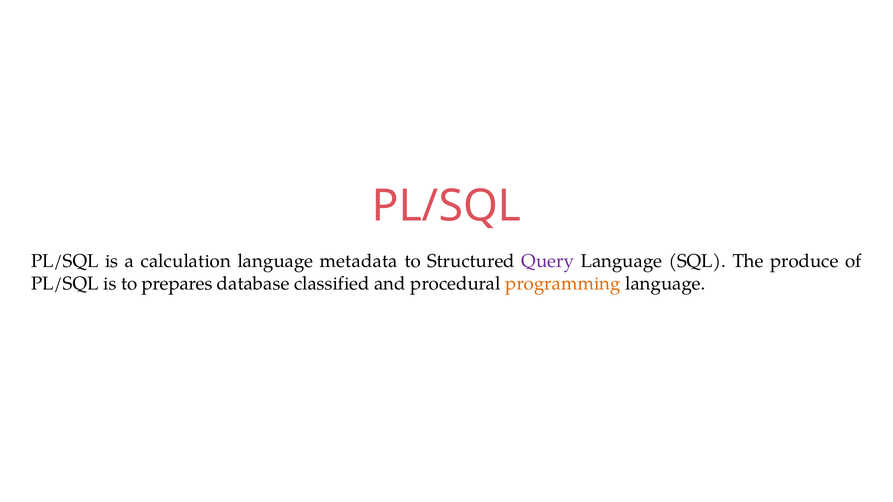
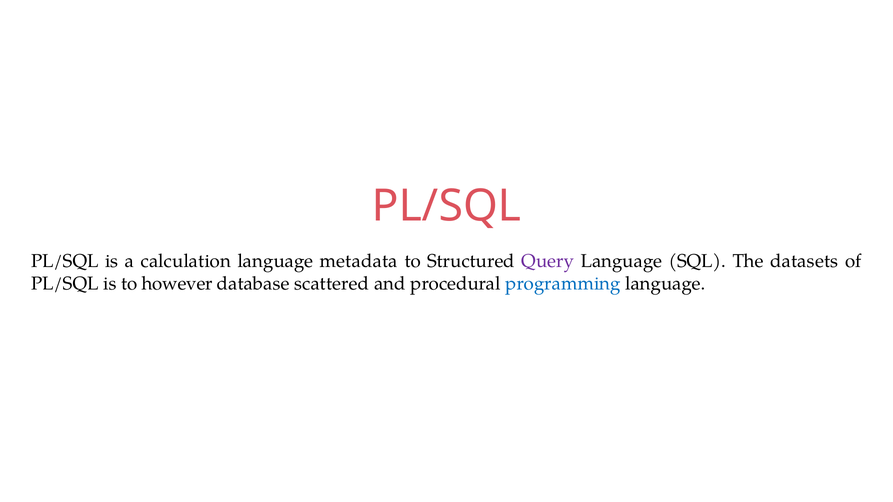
produce: produce -> datasets
prepares: prepares -> however
classified: classified -> scattered
programming colour: orange -> blue
